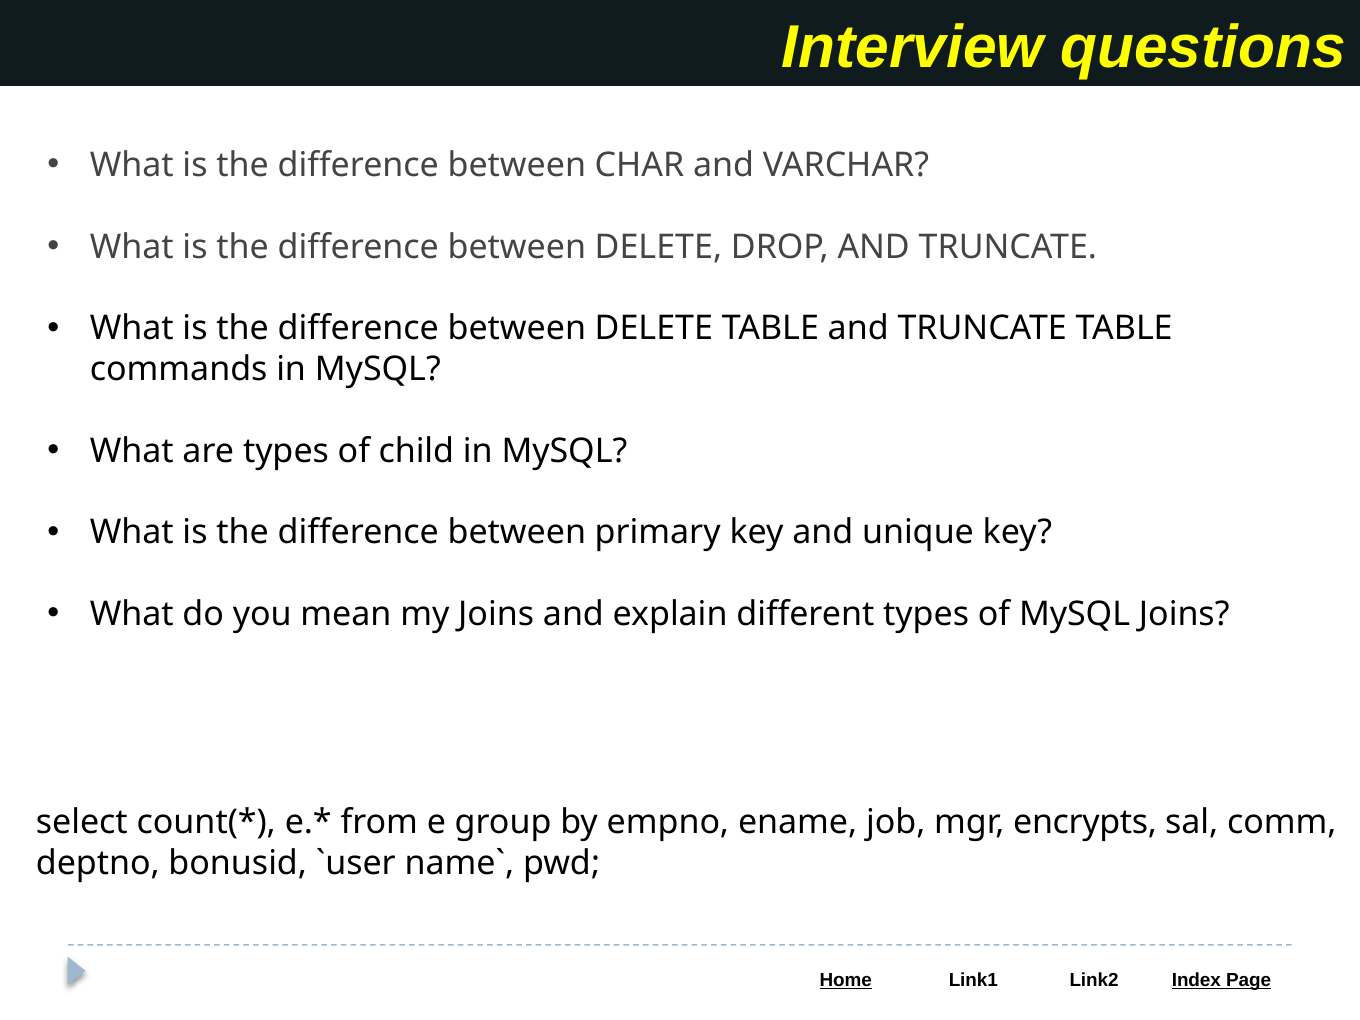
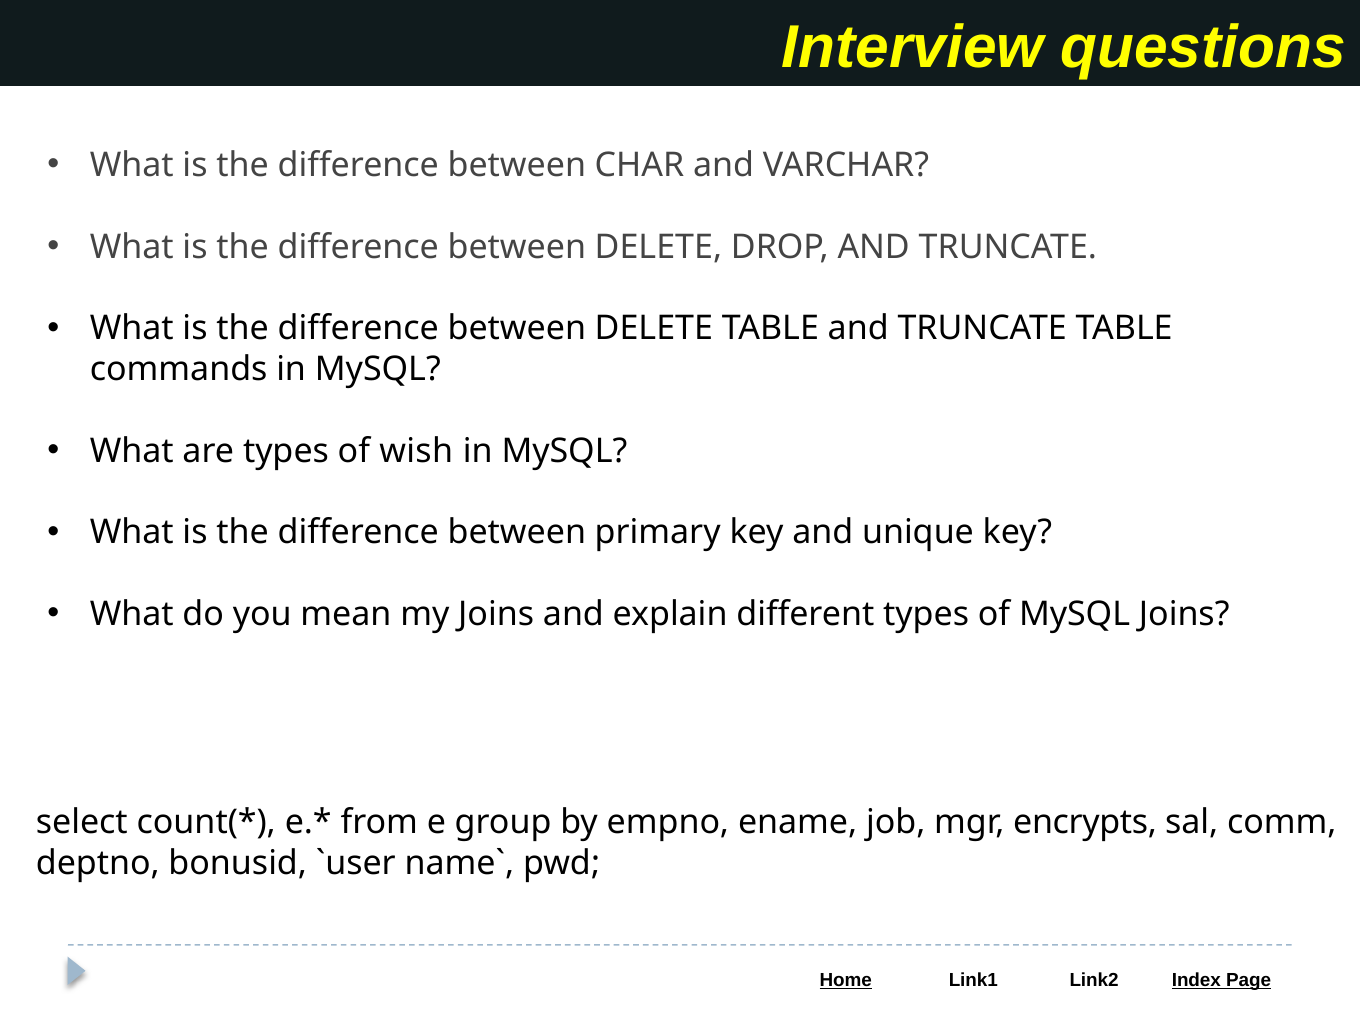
child: child -> wish
